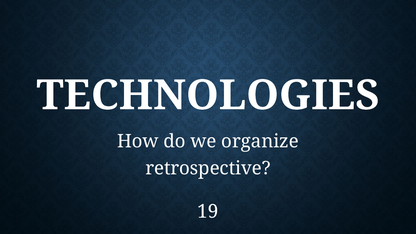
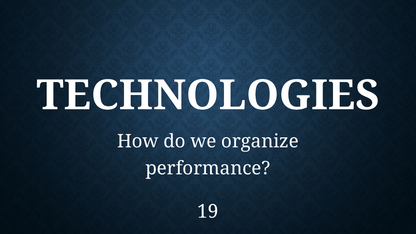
retrospective: retrospective -> performance
